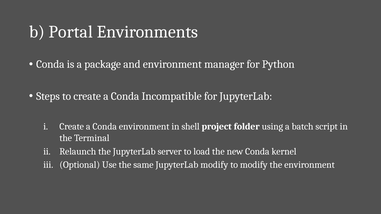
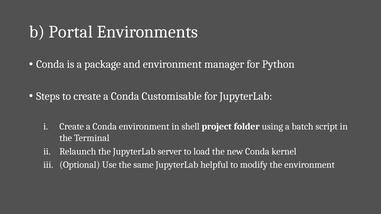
Incompatible: Incompatible -> Customisable
JupyterLab modify: modify -> helpful
